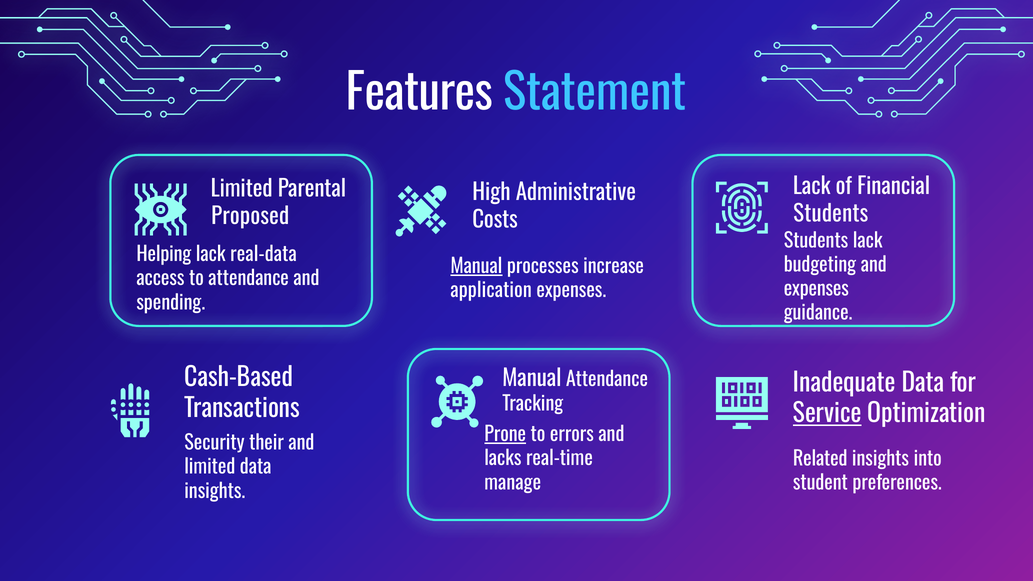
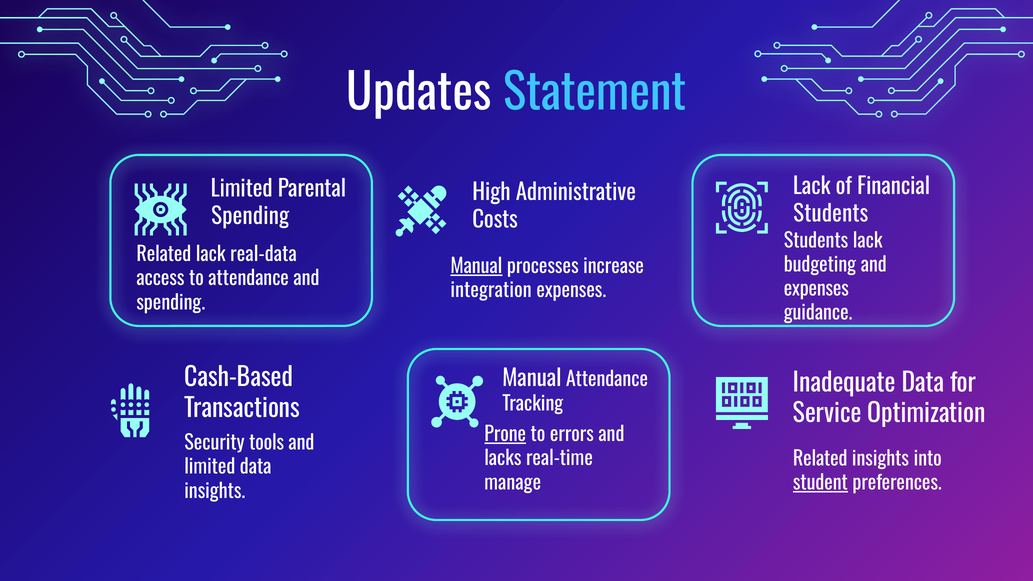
Features: Features -> Updates
Proposed at (250, 217): Proposed -> Spending
Helping at (164, 255): Helping -> Related
application: application -> integration
Service underline: present -> none
their: their -> tools
student underline: none -> present
